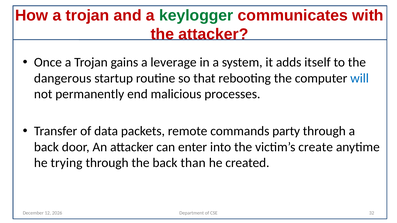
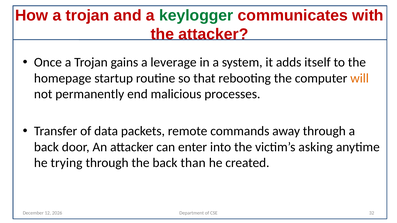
dangerous: dangerous -> homepage
will colour: blue -> orange
party: party -> away
create: create -> asking
